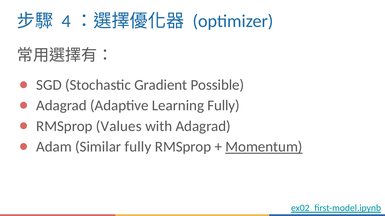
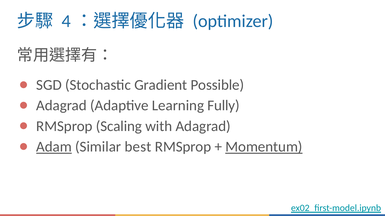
Values: Values -> Scaling
Adam underline: none -> present
Similar fully: fully -> best
